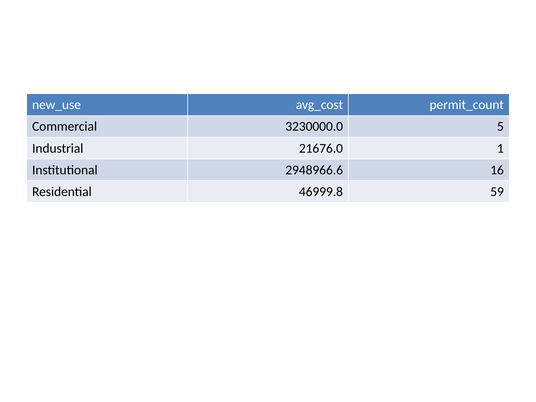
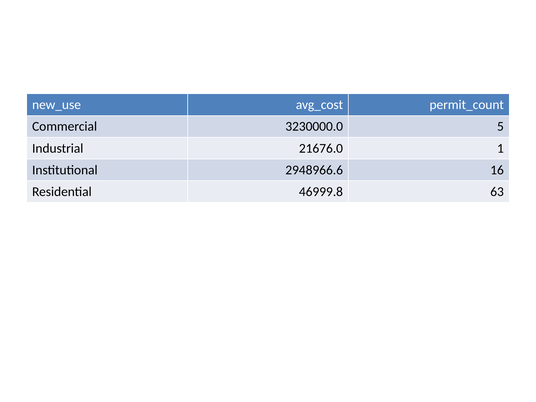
59: 59 -> 63
